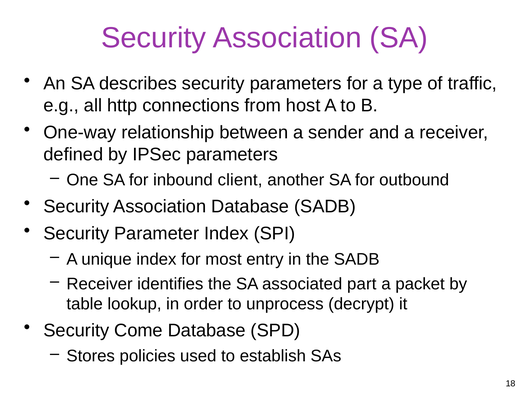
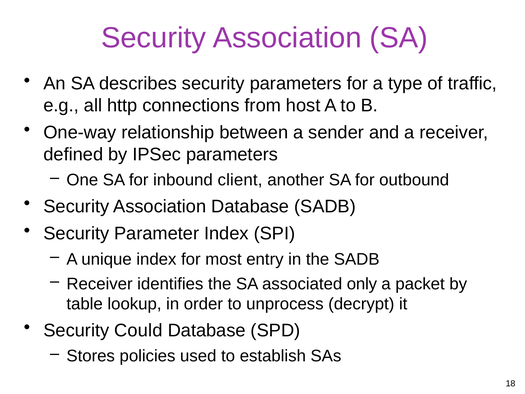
part: part -> only
Come: Come -> Could
